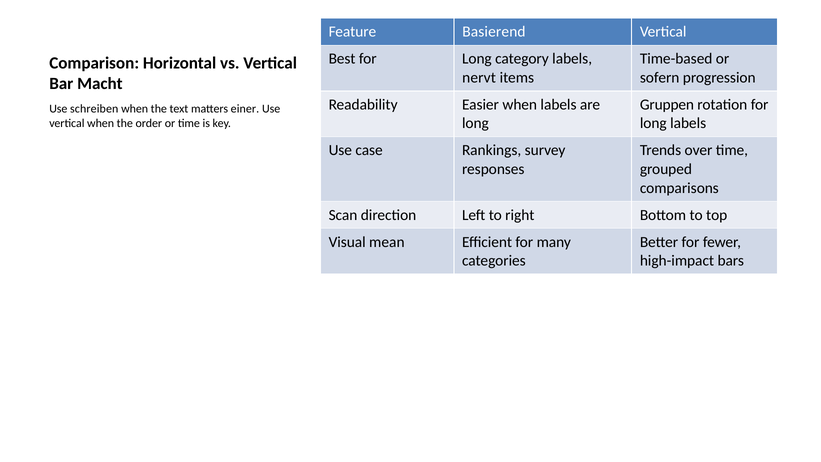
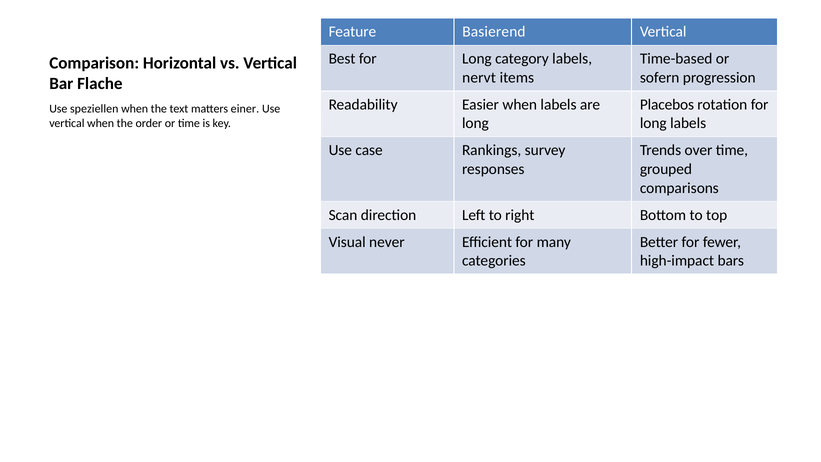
Macht: Macht -> Flache
Gruppen: Gruppen -> Placebos
schreiben: schreiben -> speziellen
mean: mean -> never
